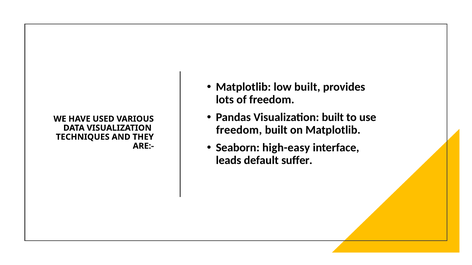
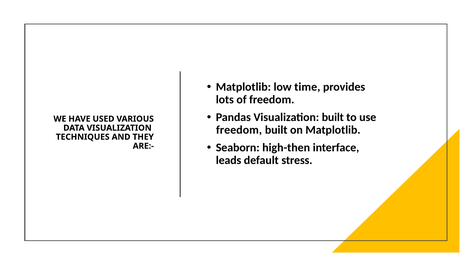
low built: built -> time
high-easy: high-easy -> high-then
suffer: suffer -> stress
